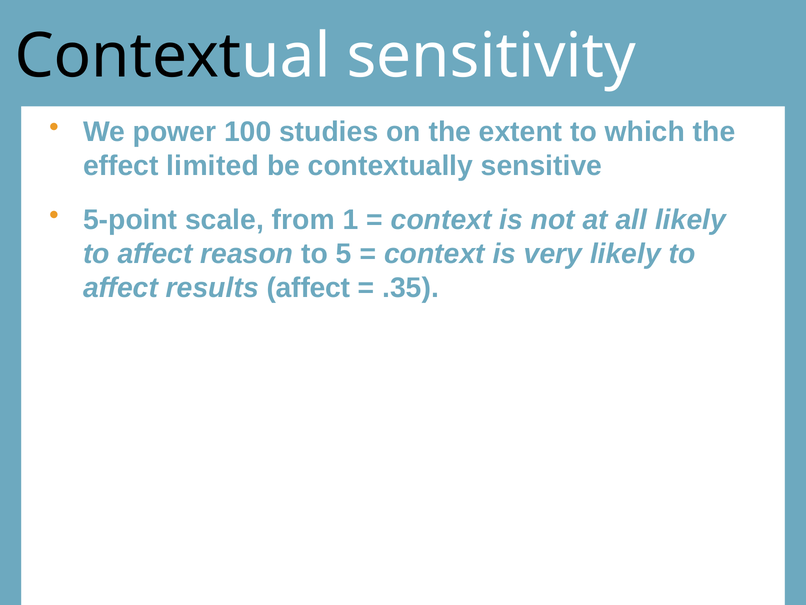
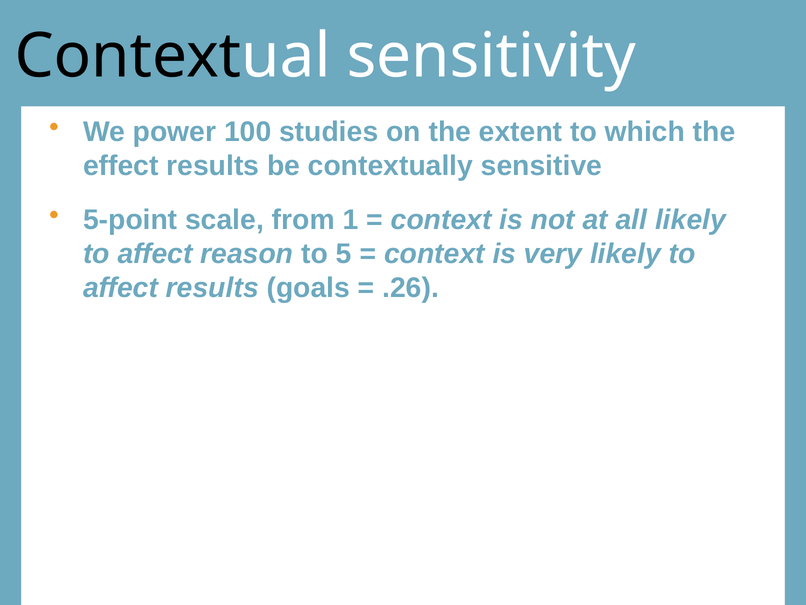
effect limited: limited -> results
results affect: affect -> goals
.35: .35 -> .26
